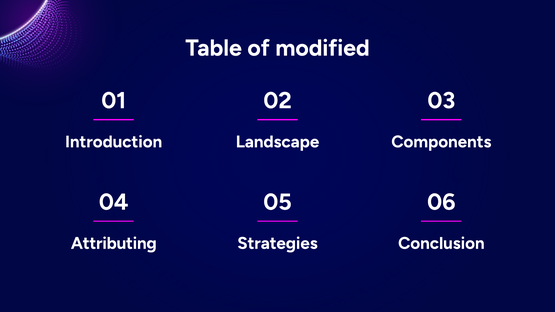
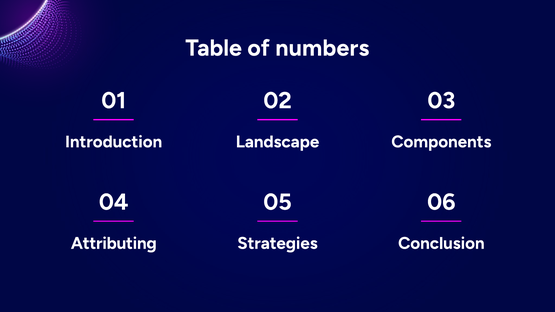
modified: modified -> numbers
